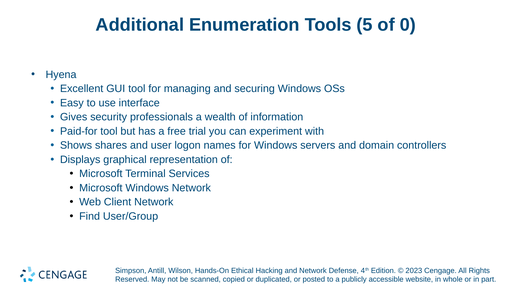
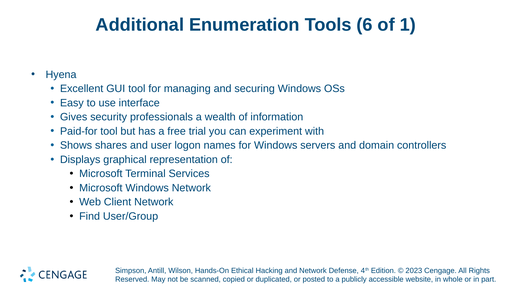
5: 5 -> 6
0: 0 -> 1
